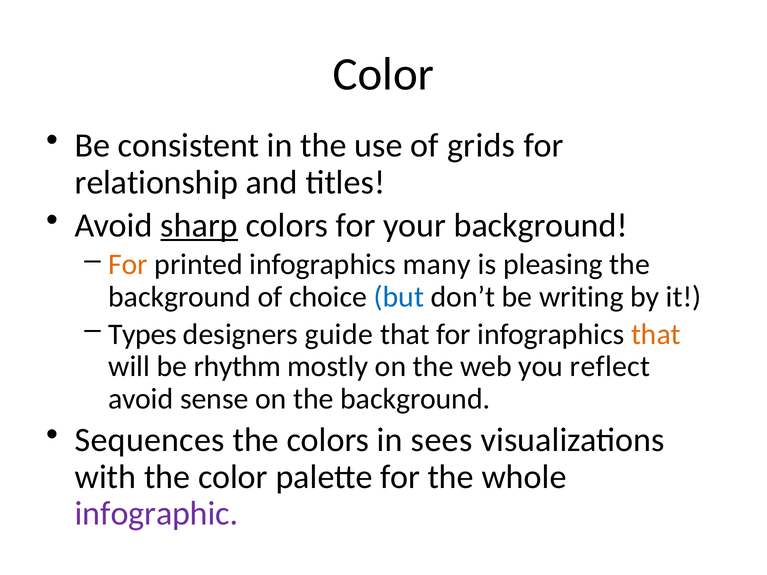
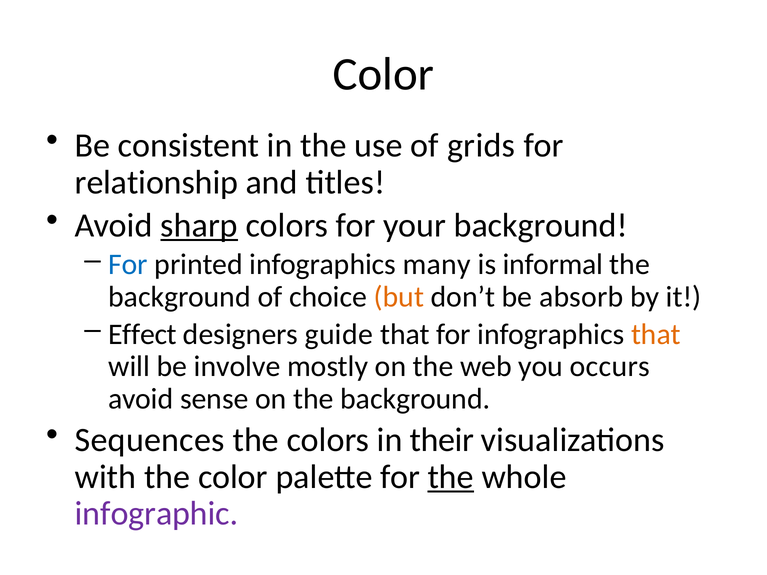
For at (128, 265) colour: orange -> blue
pleasing: pleasing -> informal
but colour: blue -> orange
writing: writing -> absorb
Types: Types -> Effect
rhythm: rhythm -> involve
reflect: reflect -> occurs
sees: sees -> their
the at (451, 477) underline: none -> present
